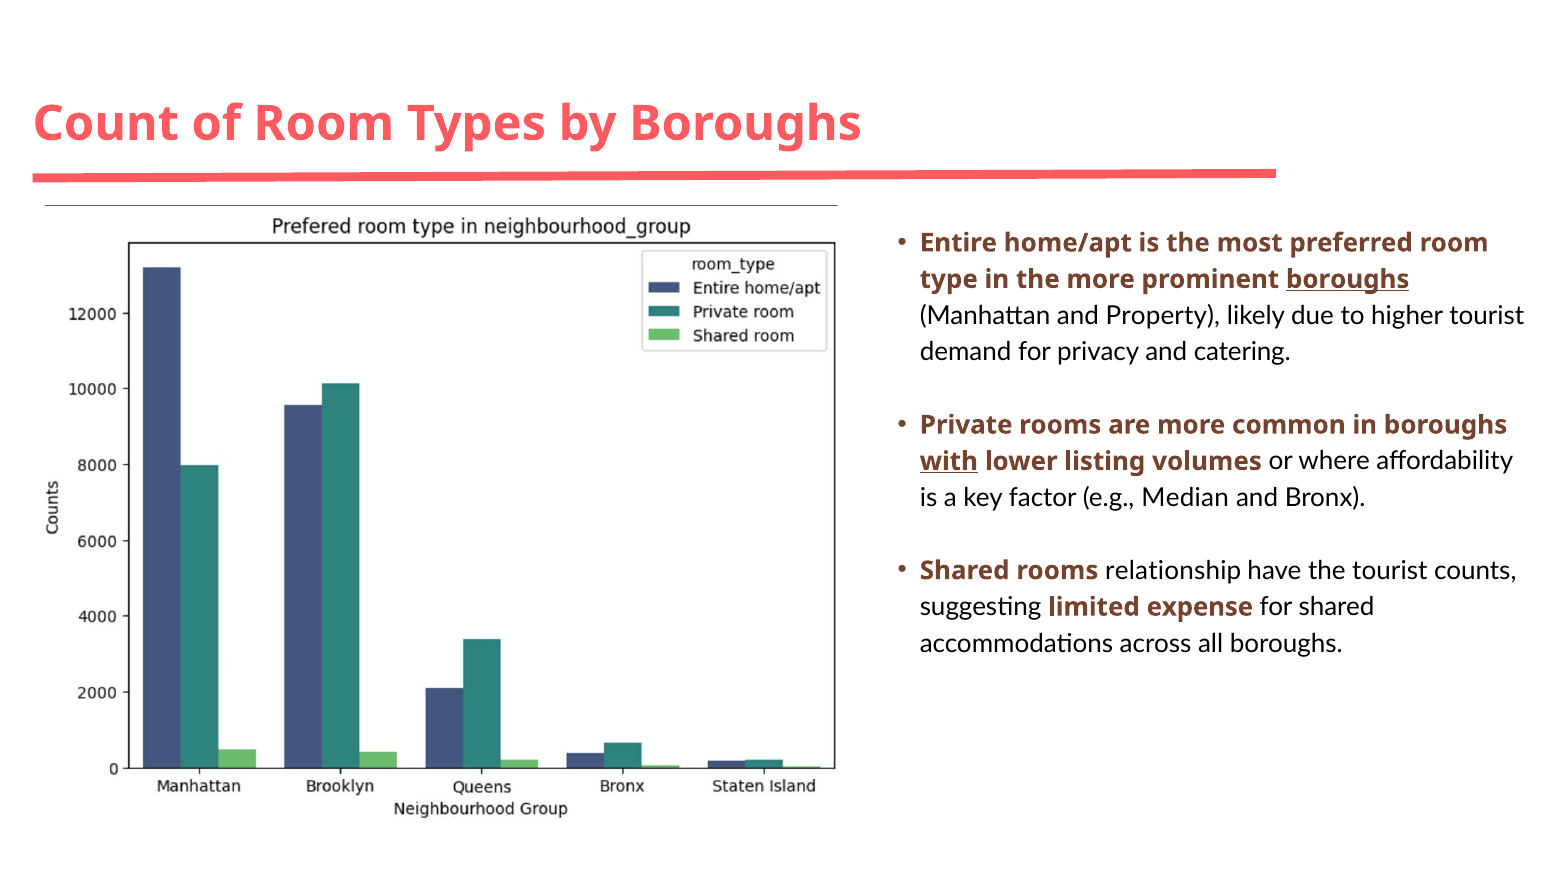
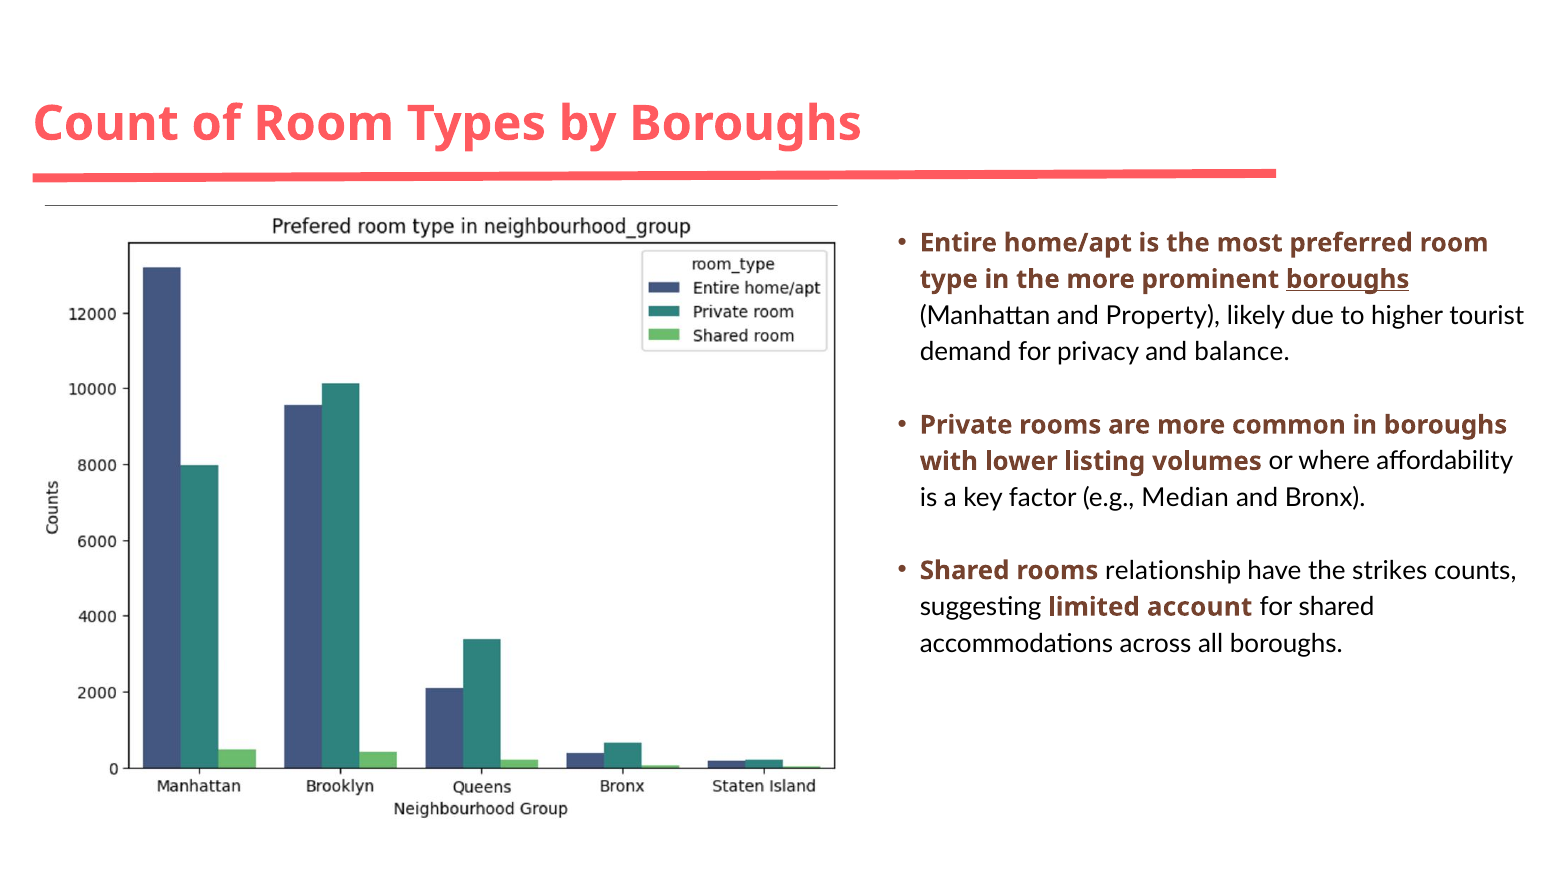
catering: catering -> balance
with underline: present -> none
the tourist: tourist -> strikes
expense: expense -> account
